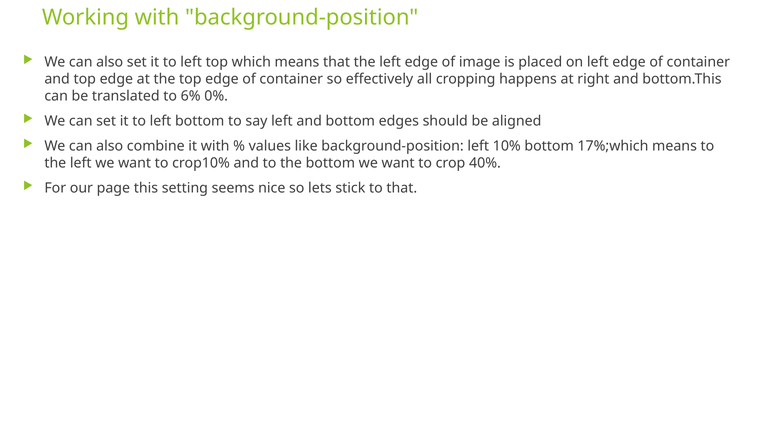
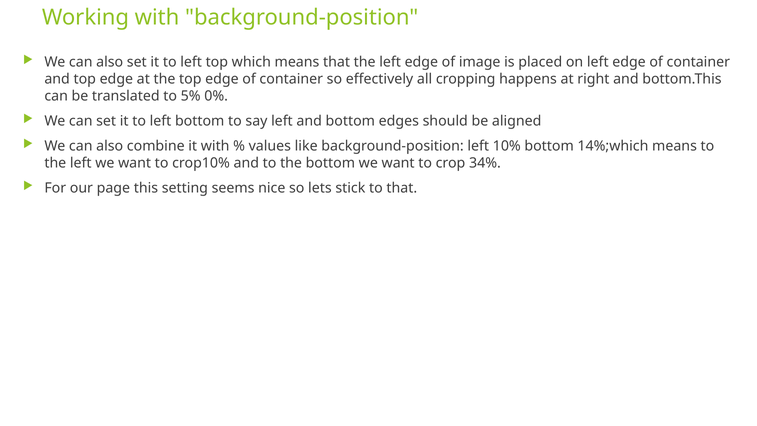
6%: 6% -> 5%
17%;which: 17%;which -> 14%;which
40%: 40% -> 34%
